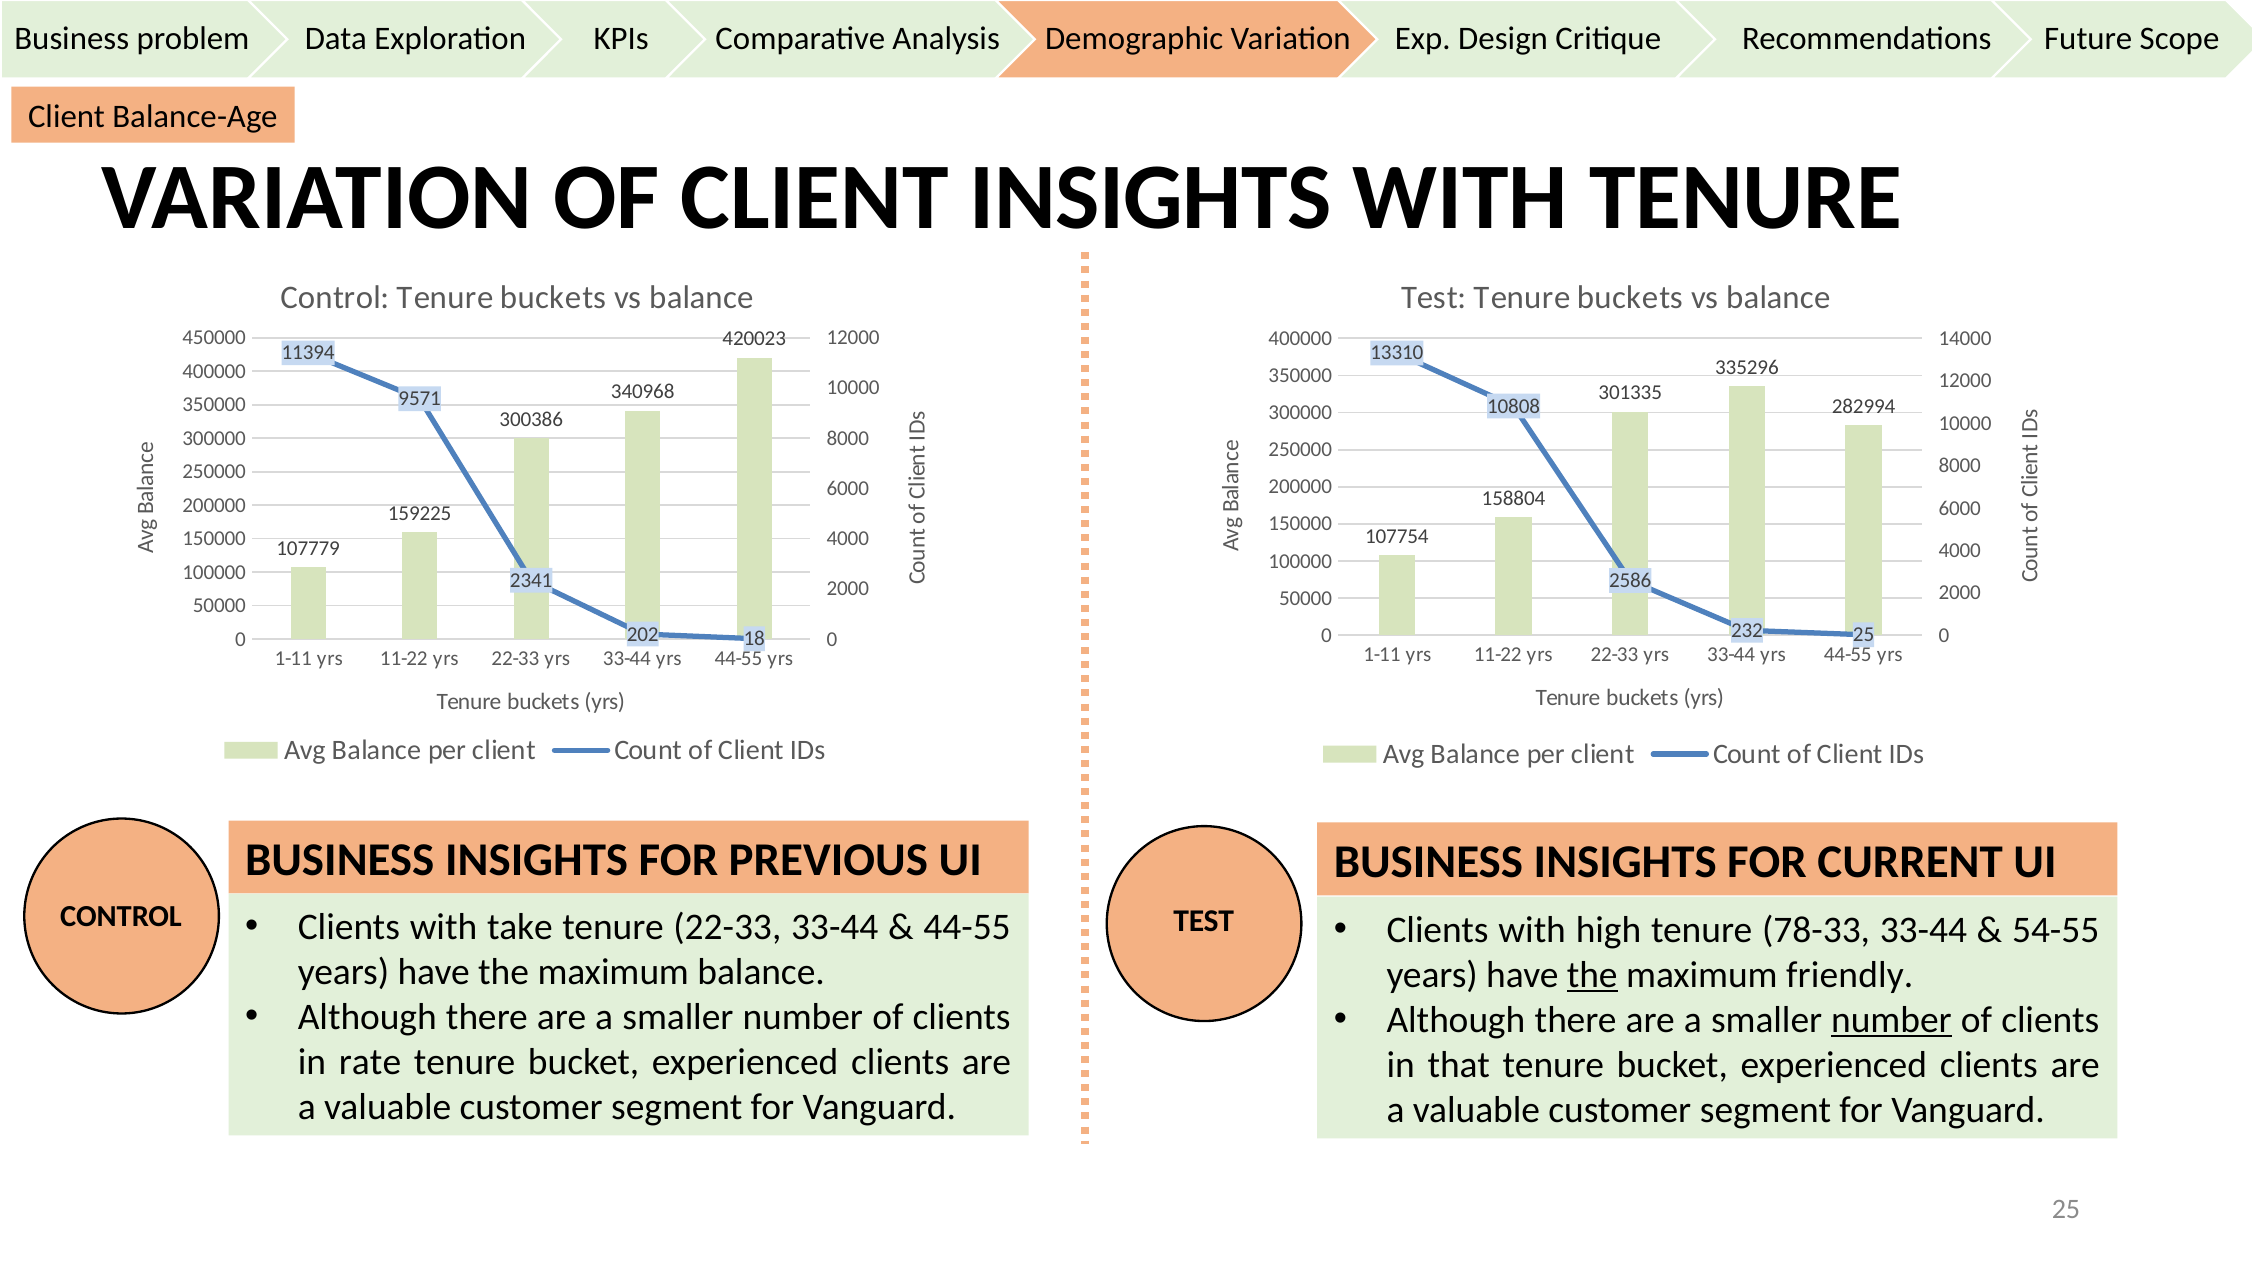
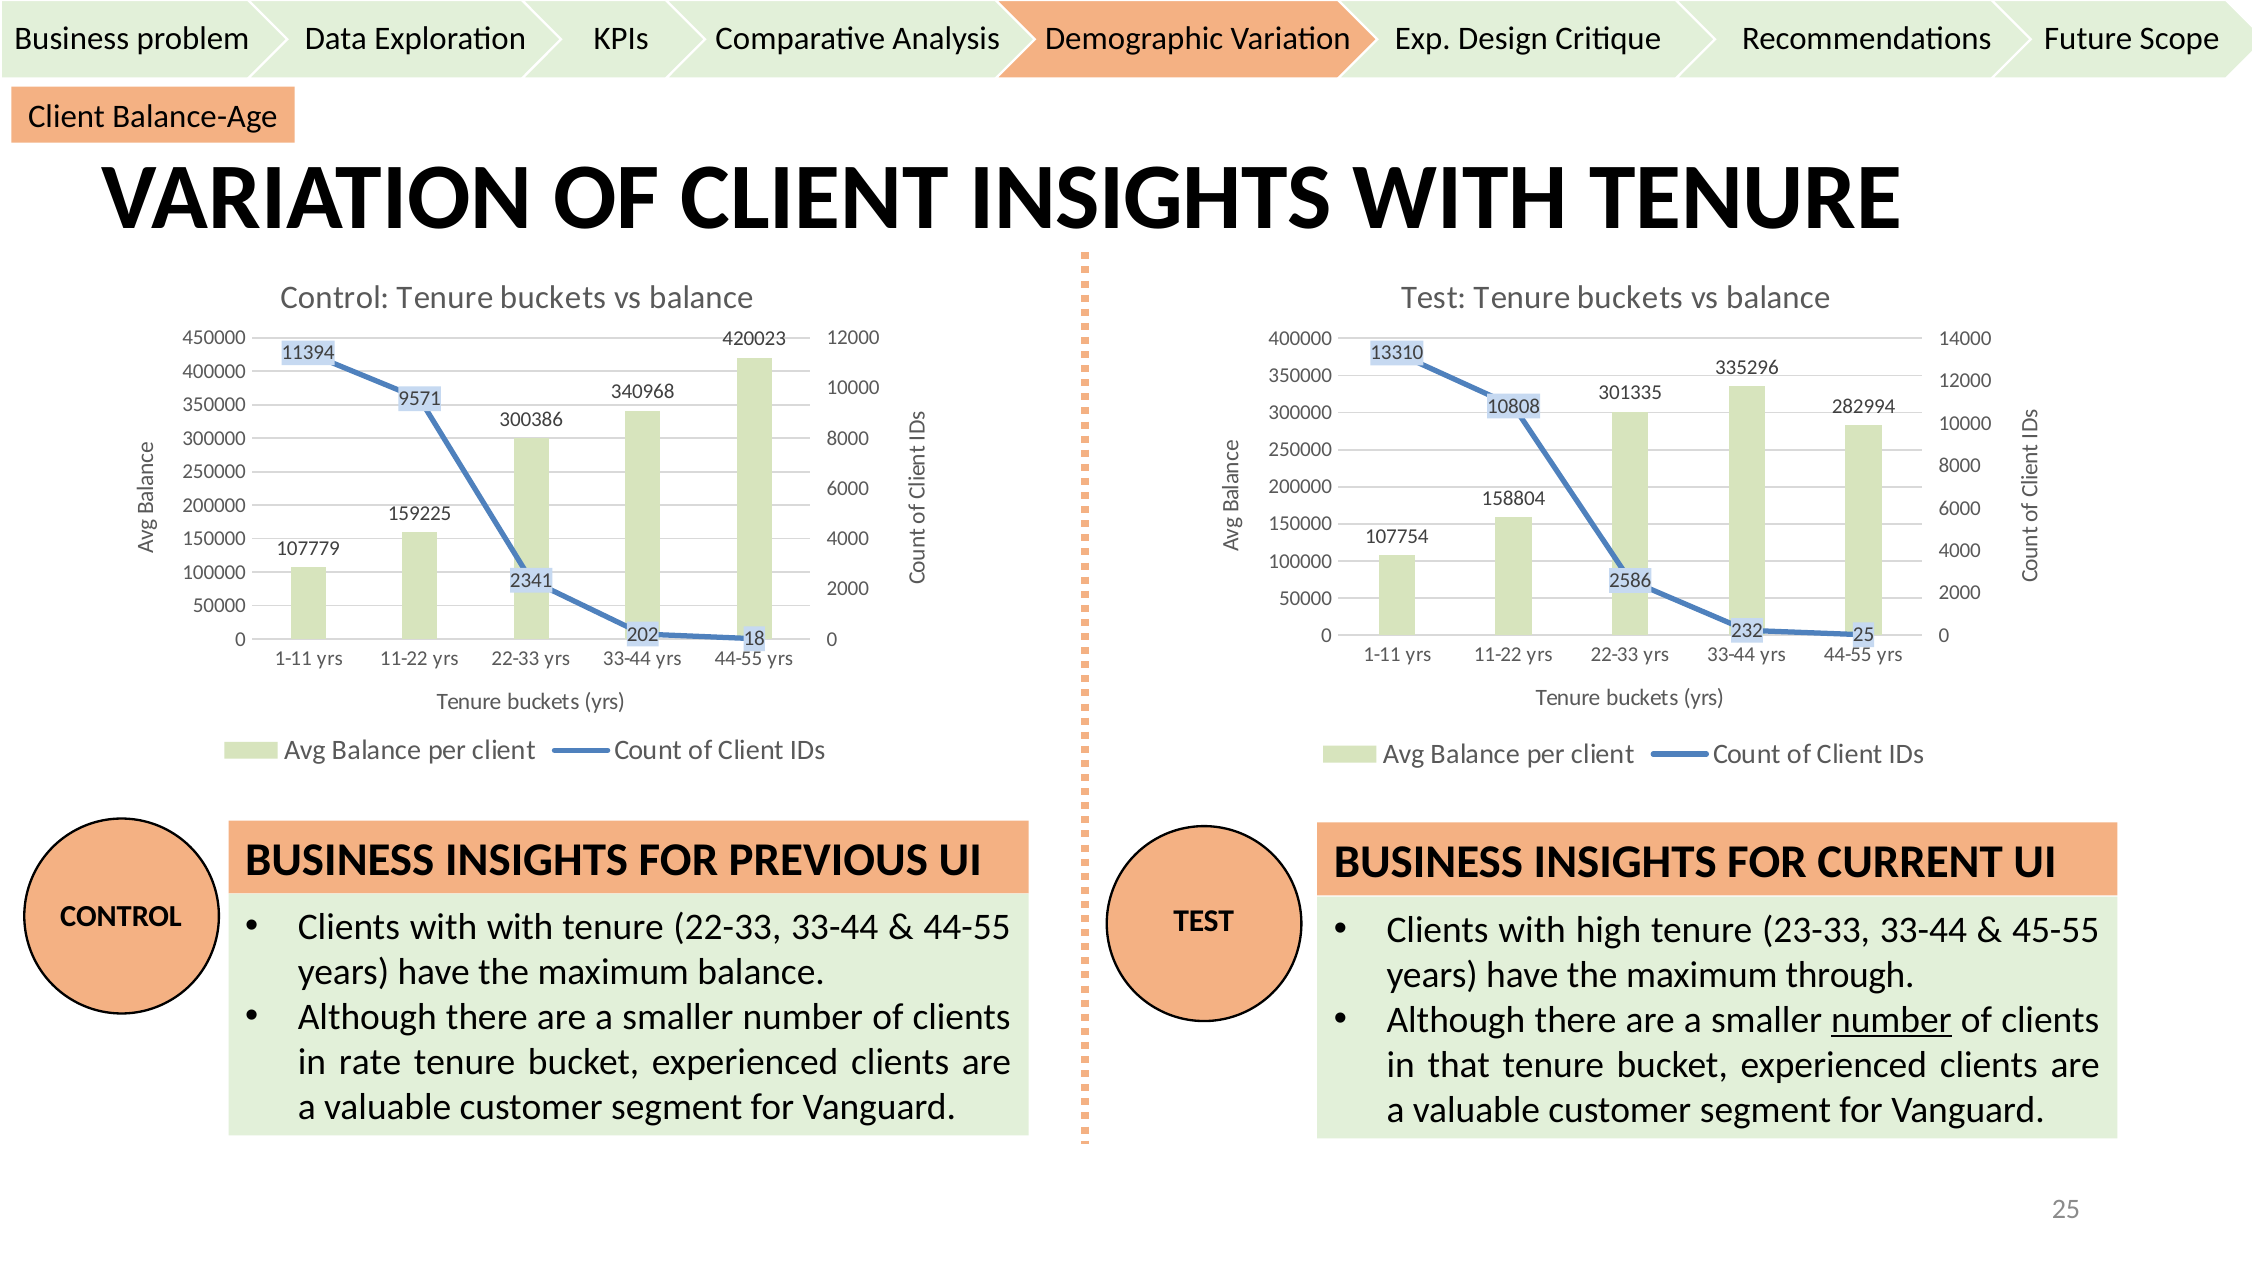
with take: take -> with
78-33: 78-33 -> 23-33
54-55: 54-55 -> 45-55
the at (1592, 975) underline: present -> none
friendly: friendly -> through
